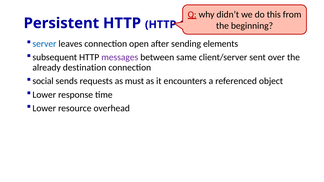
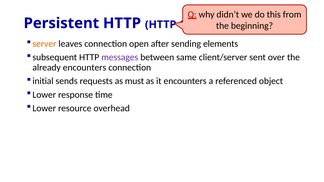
server colour: blue -> orange
already destination: destination -> encounters
social: social -> initial
